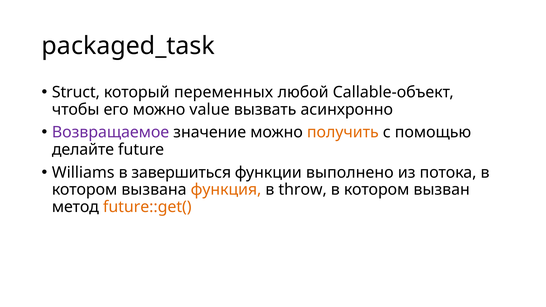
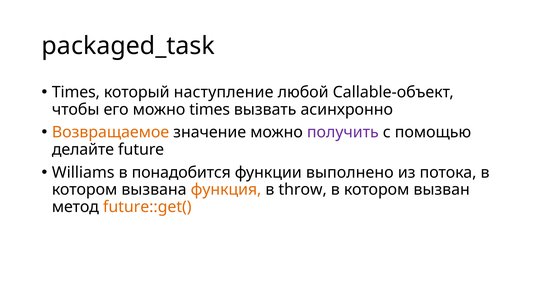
Struct at (76, 92): Struct -> Times
переменных: переменных -> наступление
можно value: value -> times
Возвращаемое colour: purple -> orange
получить colour: orange -> purple
завершиться: завершиться -> понадобится
